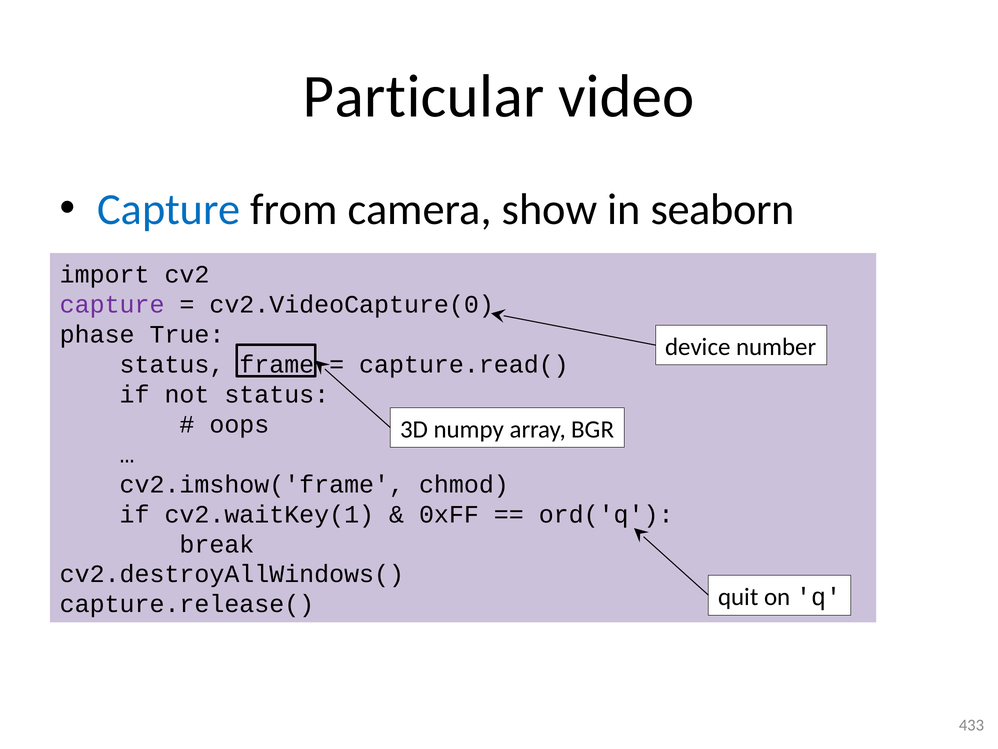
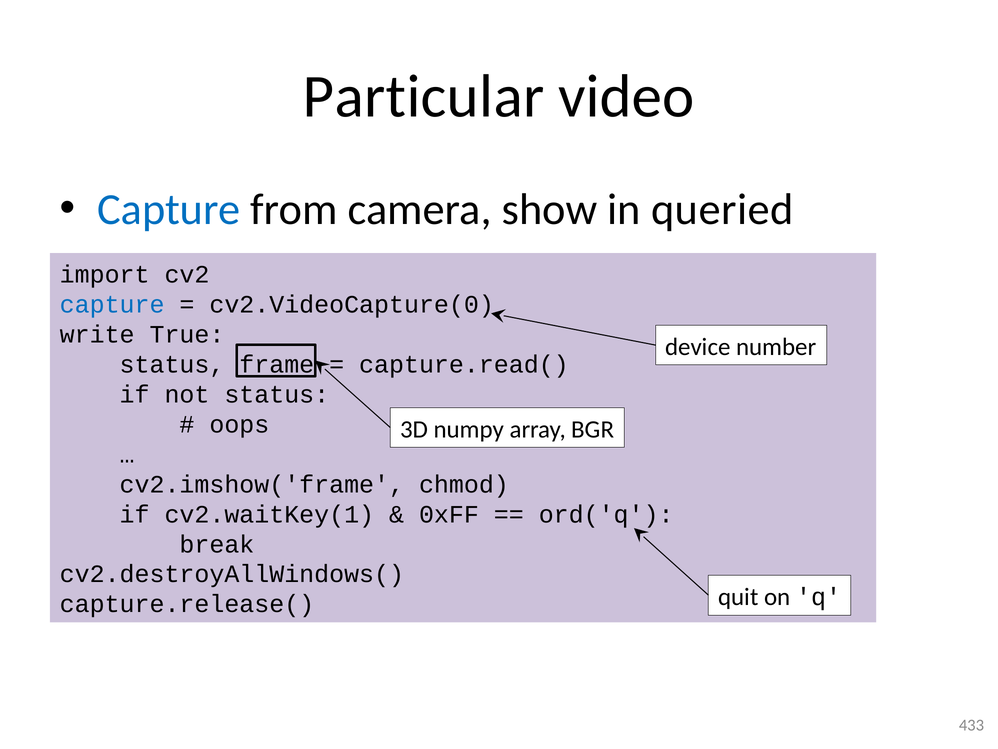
seaborn: seaborn -> queried
capture at (112, 304) colour: purple -> blue
phase: phase -> write
